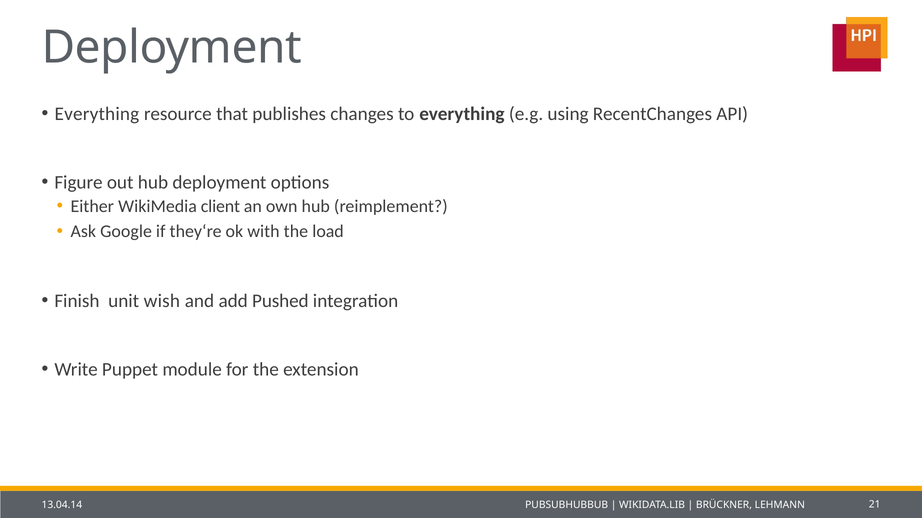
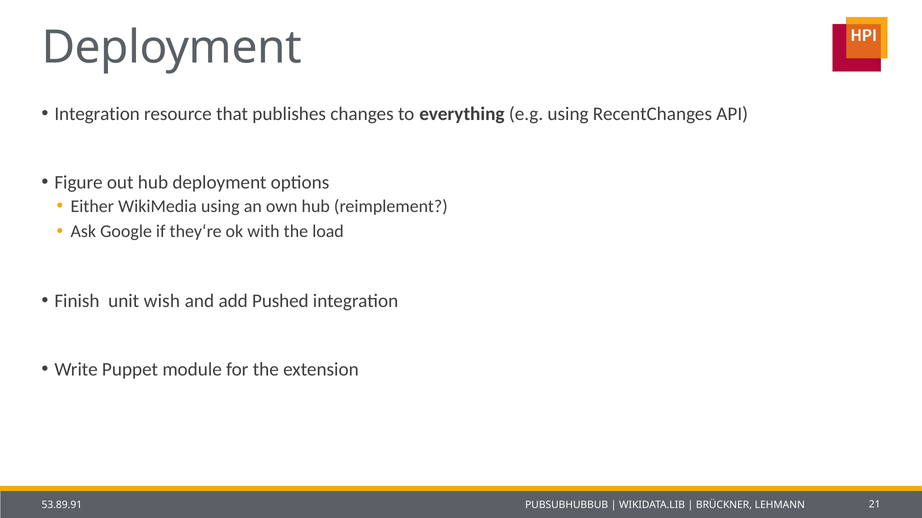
Everything at (97, 114): Everything -> Integration
WikiMedia client: client -> using
13.04.14: 13.04.14 -> 53.89.91
